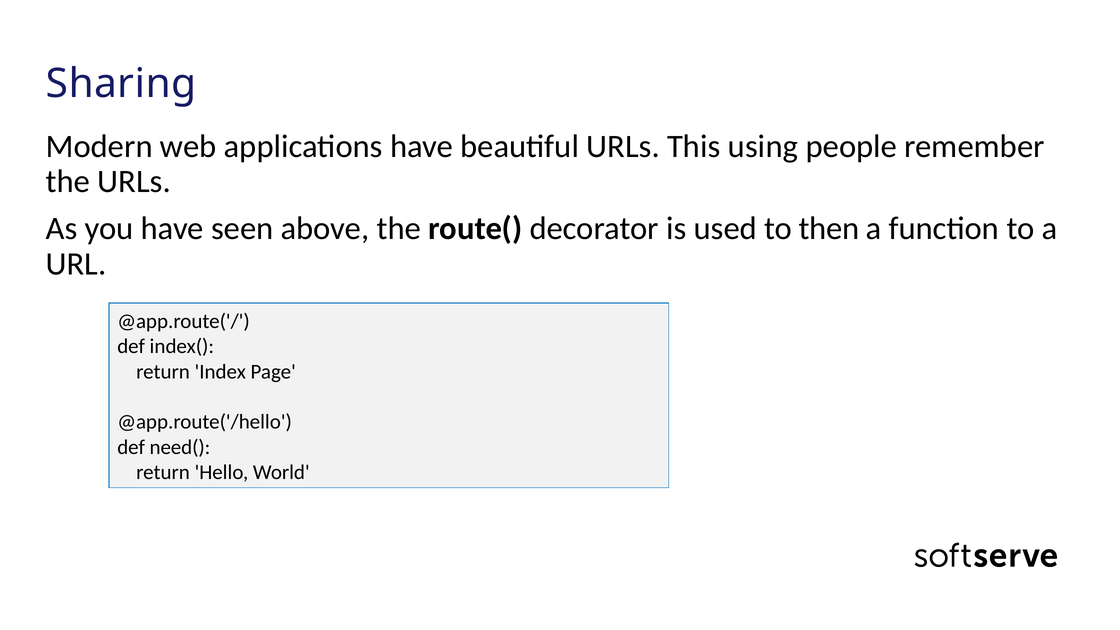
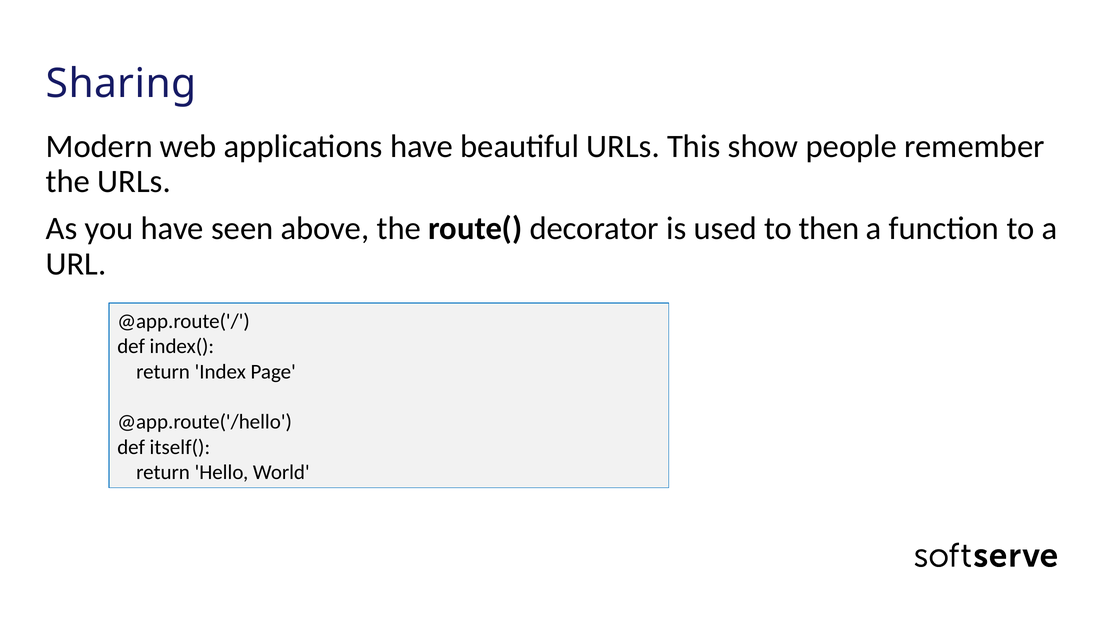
using: using -> show
need(: need( -> itself(
